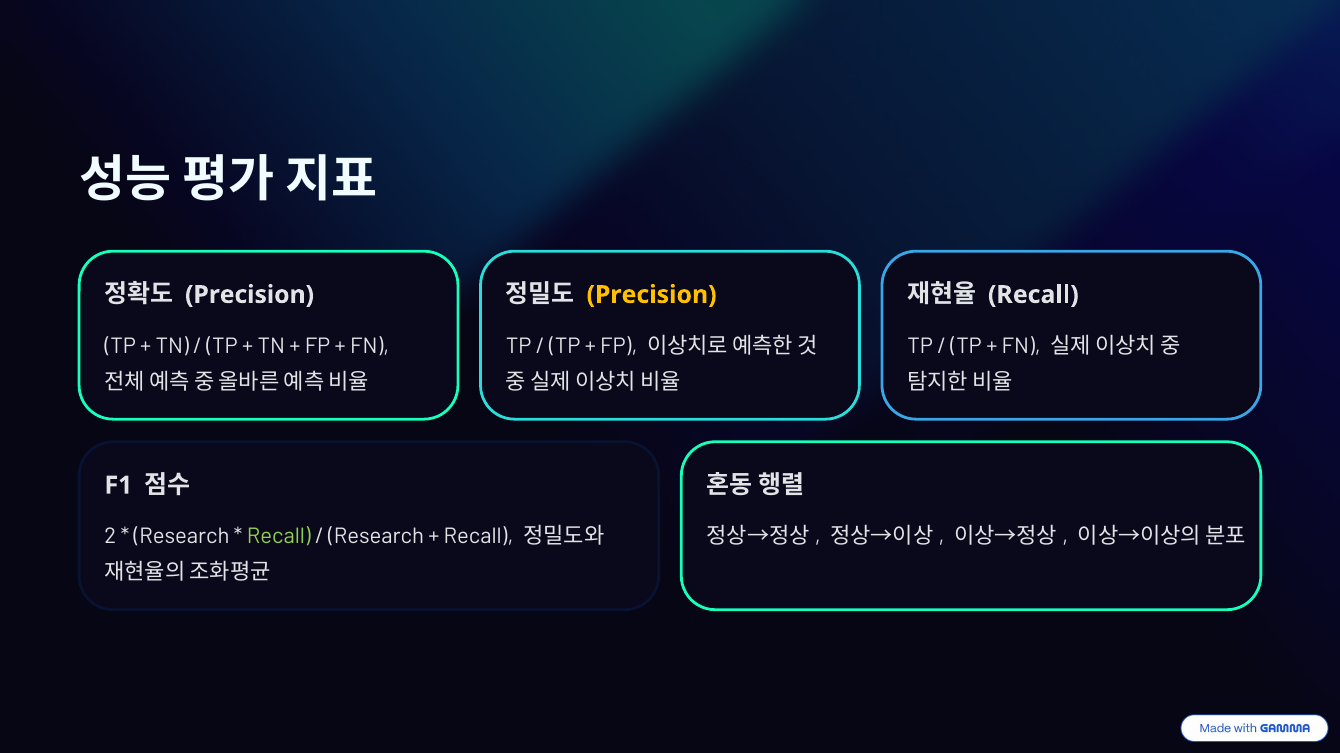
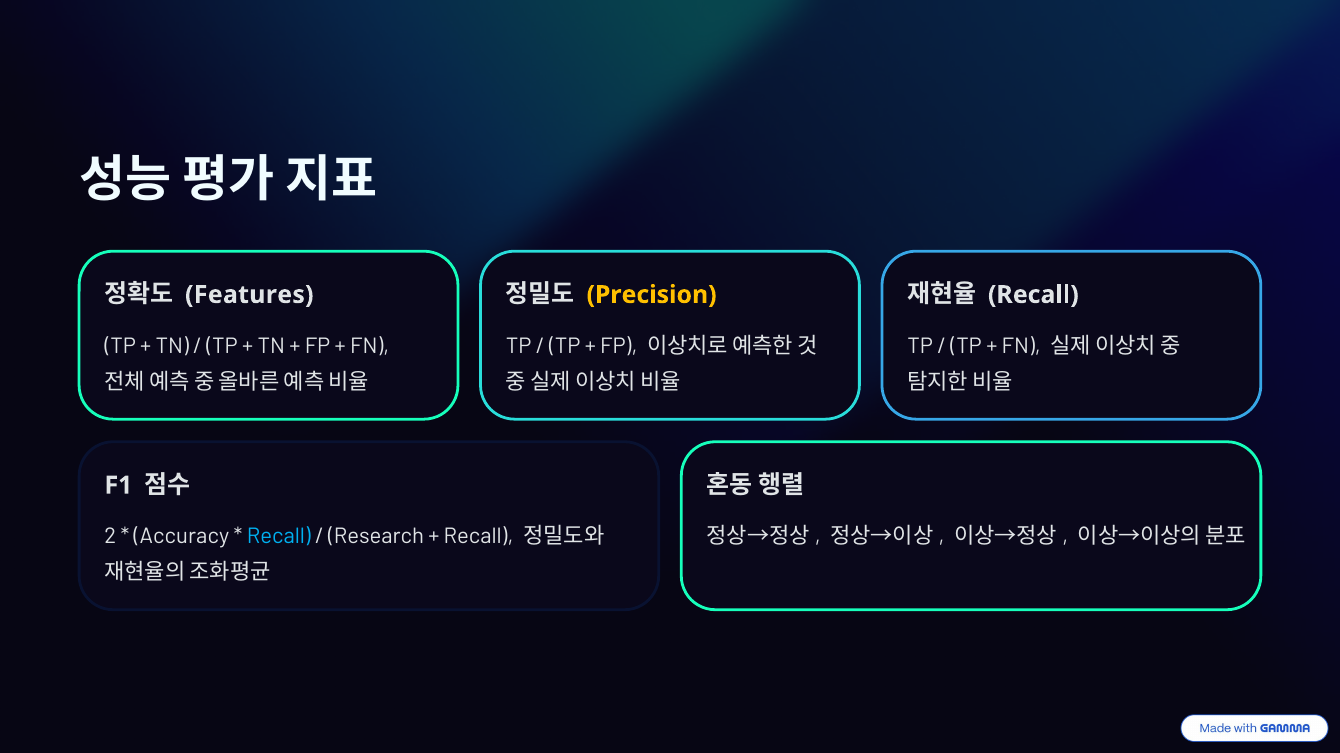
Precision at (250, 295): Precision -> Features
Research at (182, 537): Research -> Accuracy
Recall at (279, 537) colour: light green -> light blue
